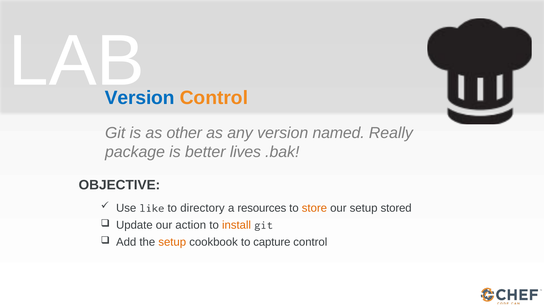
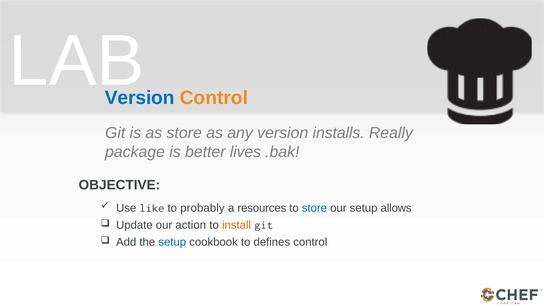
as other: other -> store
named: named -> installs
directory: directory -> probably
store at (314, 208) colour: orange -> blue
stored: stored -> allows
setup at (172, 242) colour: orange -> blue
capture: capture -> defines
